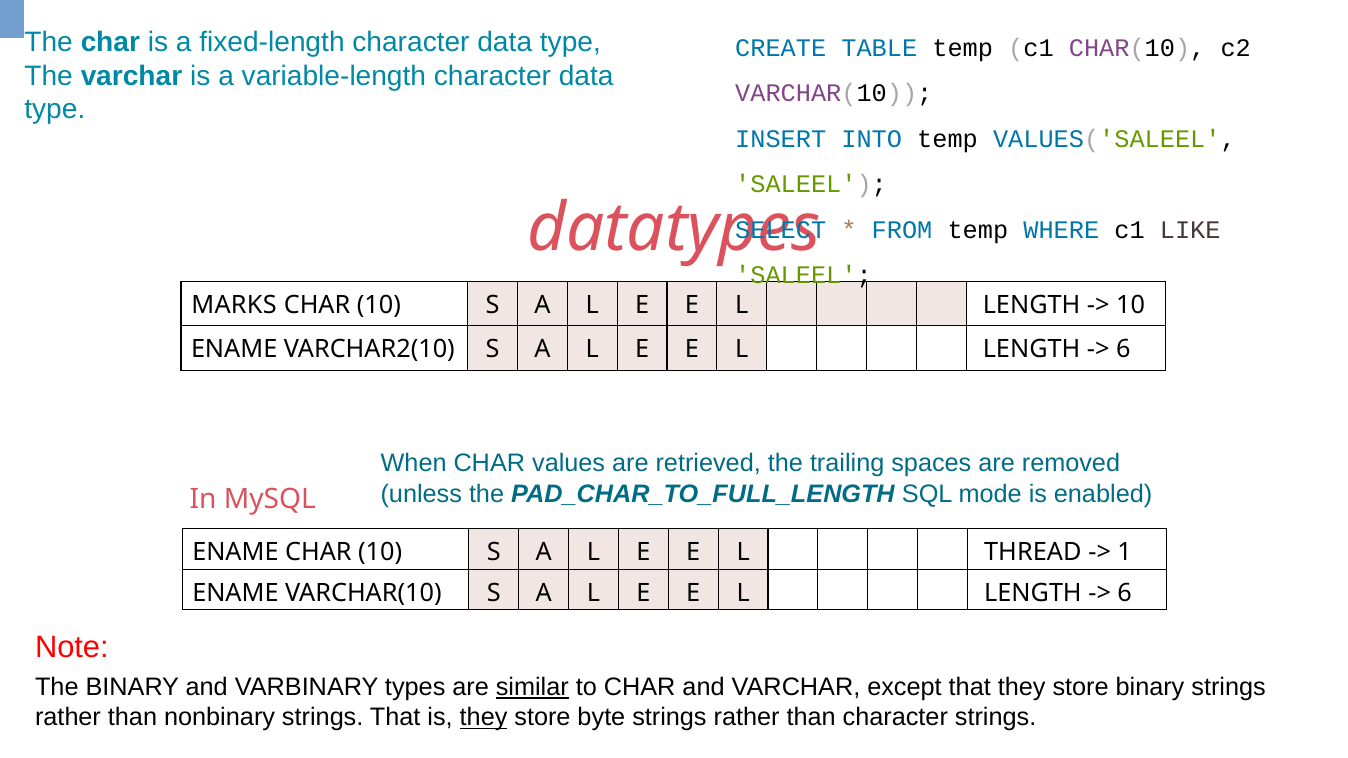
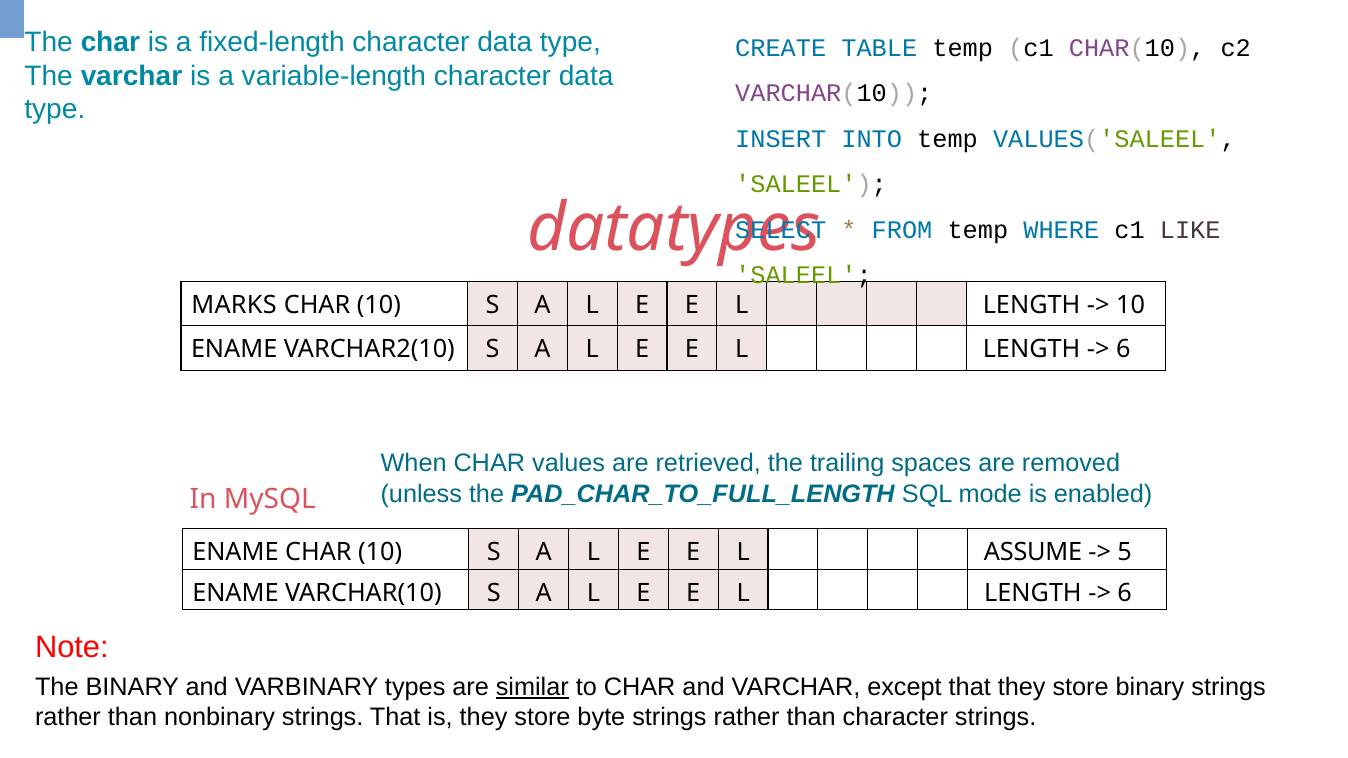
THREAD: THREAD -> ASSUME
1: 1 -> 5
they at (484, 718) underline: present -> none
